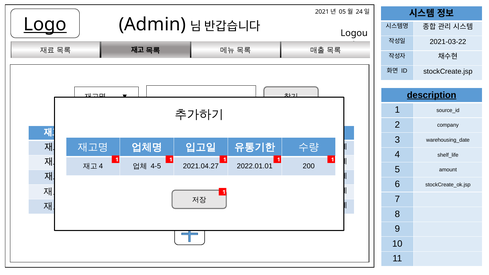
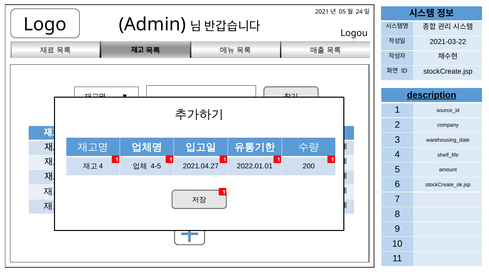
Logo underline: present -> none
